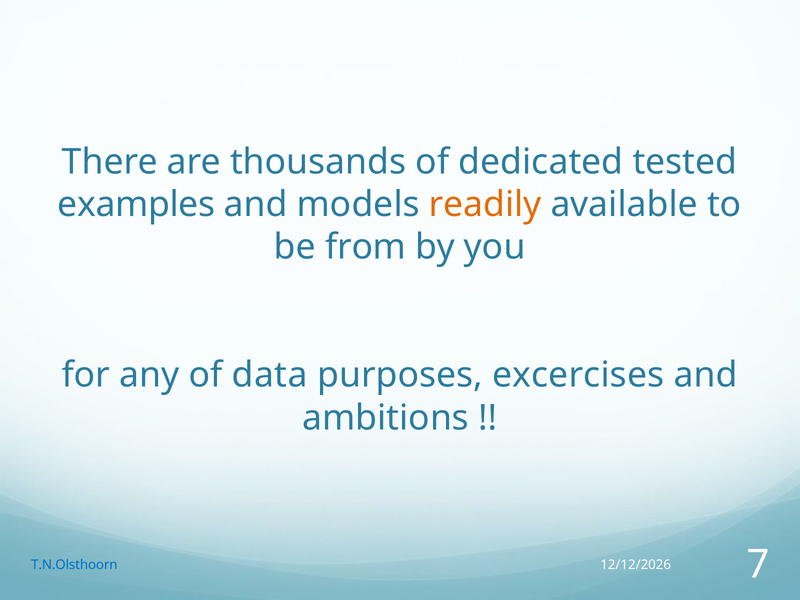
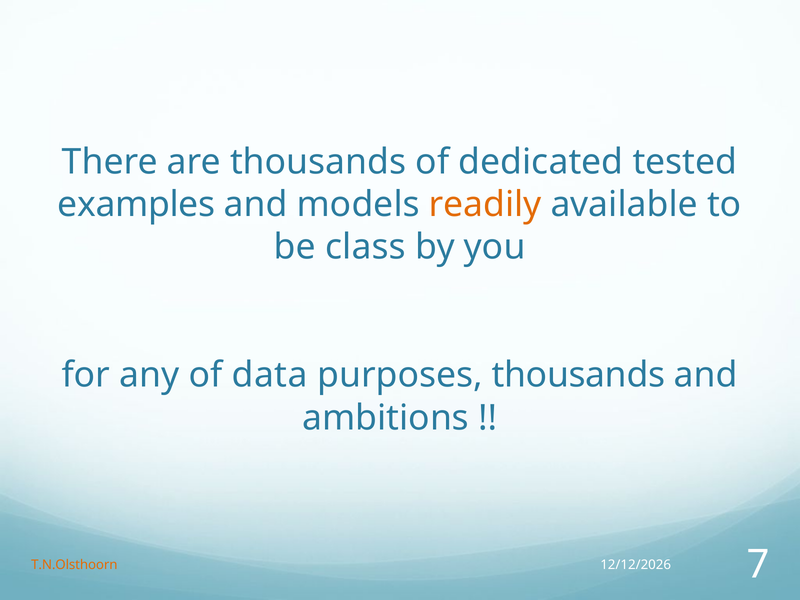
from: from -> class
purposes excercises: excercises -> thousands
T.N.Olsthoorn colour: blue -> orange
